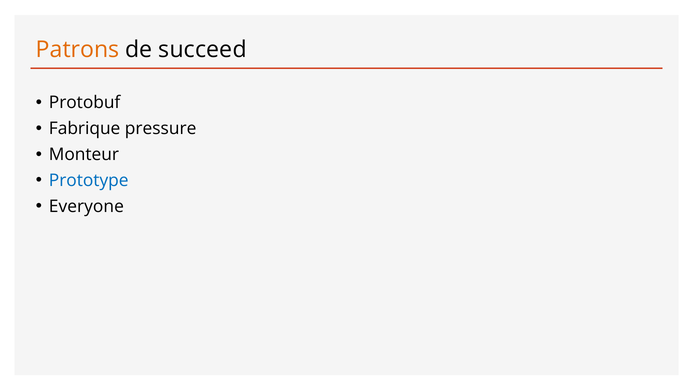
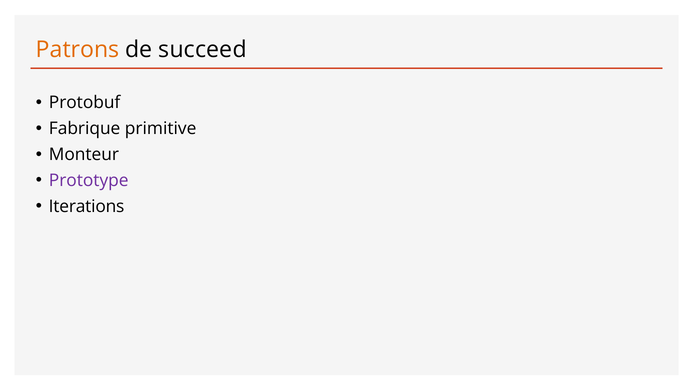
pressure: pressure -> primitive
Prototype colour: blue -> purple
Everyone: Everyone -> Iterations
